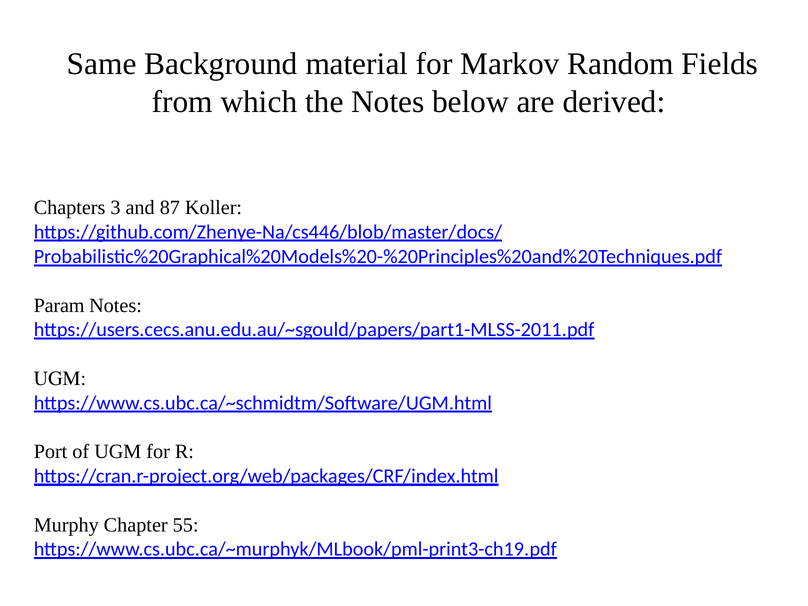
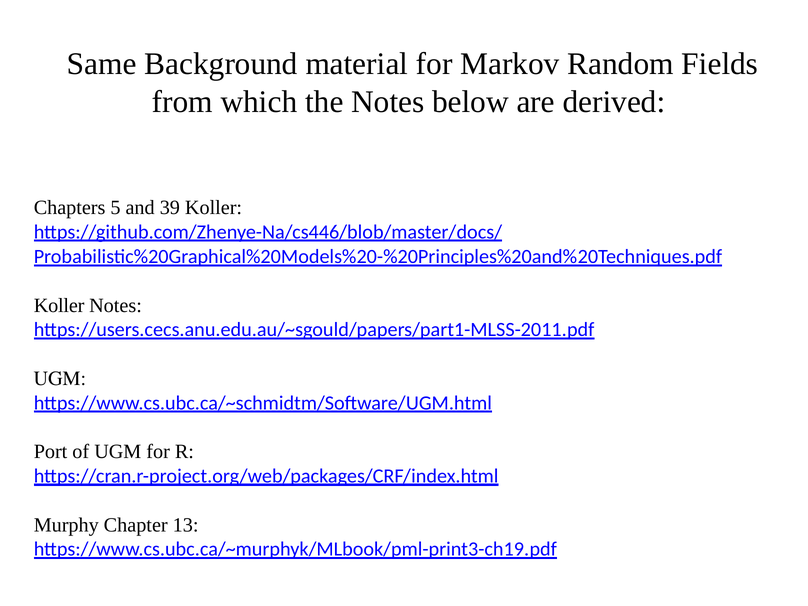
3: 3 -> 5
87: 87 -> 39
Param at (59, 305): Param -> Koller
55: 55 -> 13
